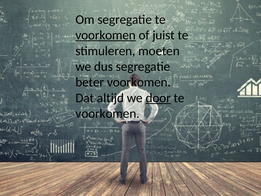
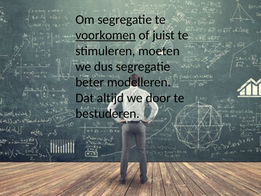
beter voorkomen: voorkomen -> modelleren
door underline: present -> none
voorkomen at (108, 113): voorkomen -> bestuderen
